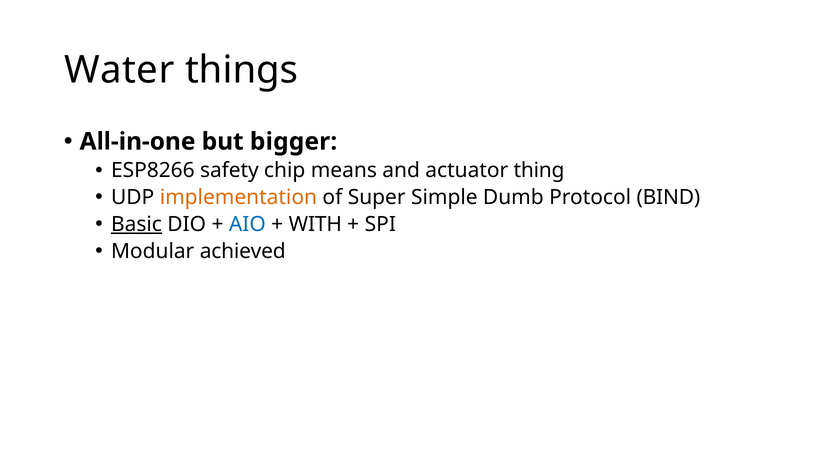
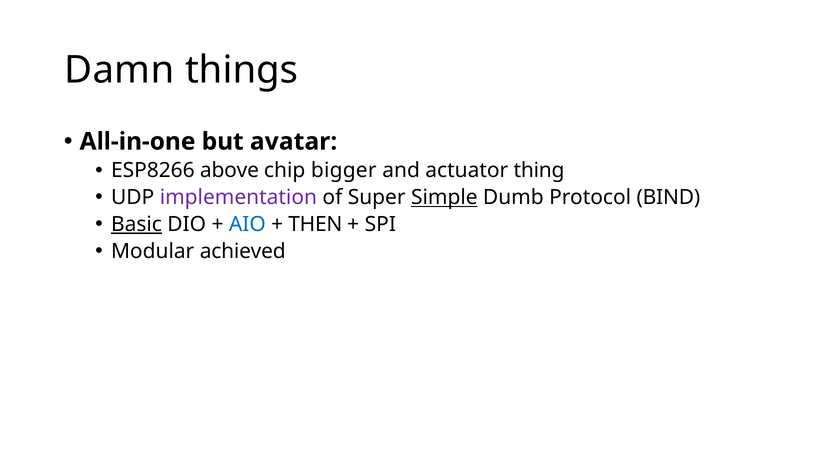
Water: Water -> Damn
bigger: bigger -> avatar
safety: safety -> above
means: means -> bigger
implementation colour: orange -> purple
Simple underline: none -> present
WITH: WITH -> THEN
